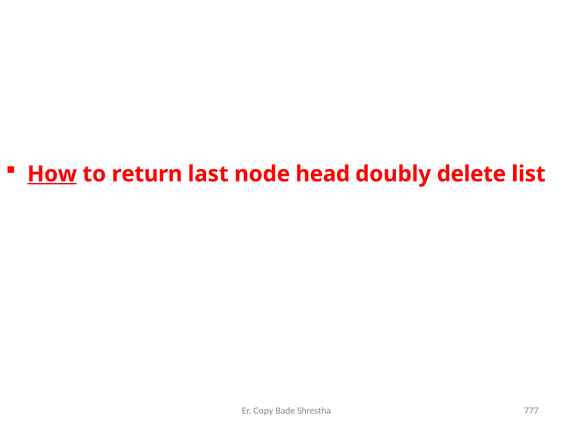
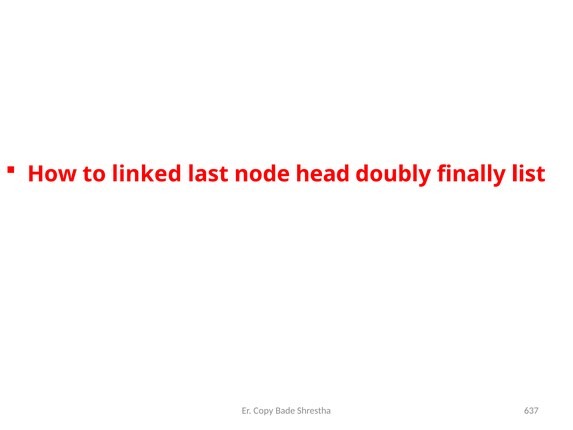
How underline: present -> none
return: return -> linked
delete: delete -> finally
777: 777 -> 637
